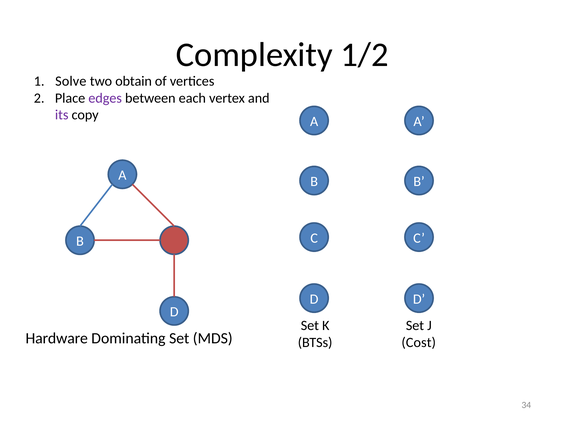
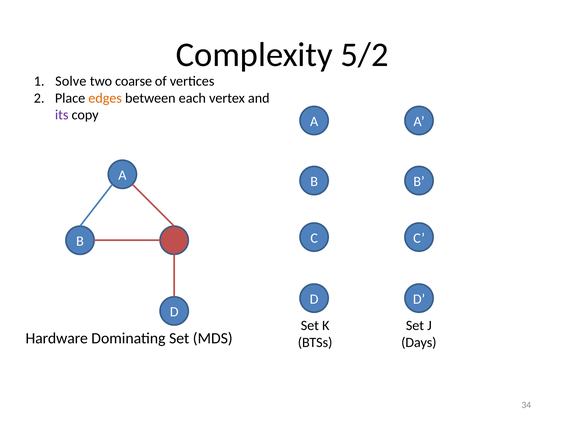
1/2: 1/2 -> 5/2
obtain: obtain -> coarse
edges colour: purple -> orange
Cost: Cost -> Days
